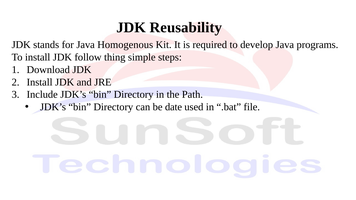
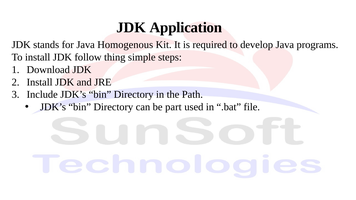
Reusability: Reusability -> Application
date: date -> part
